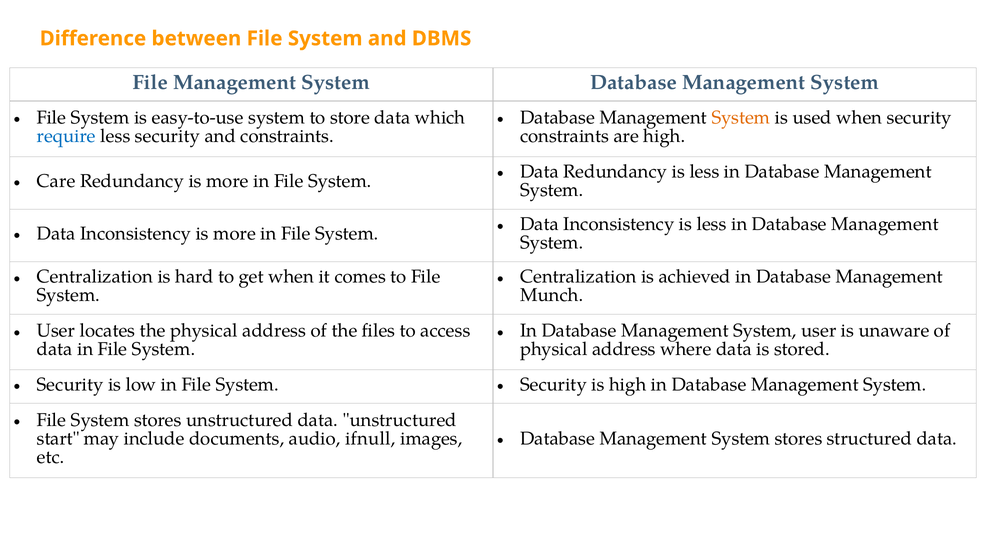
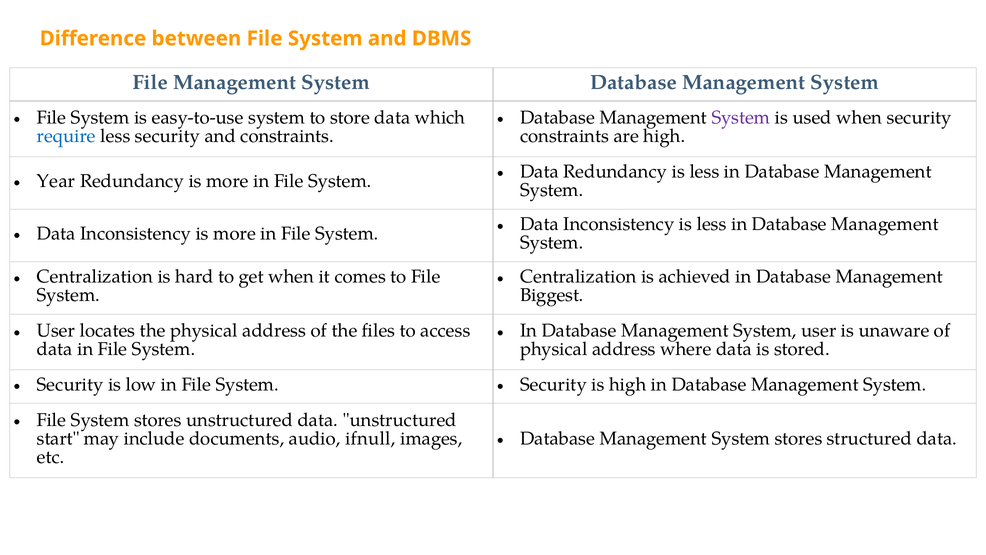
System at (741, 117) colour: orange -> purple
Care: Care -> Year
Munch: Munch -> Biggest
